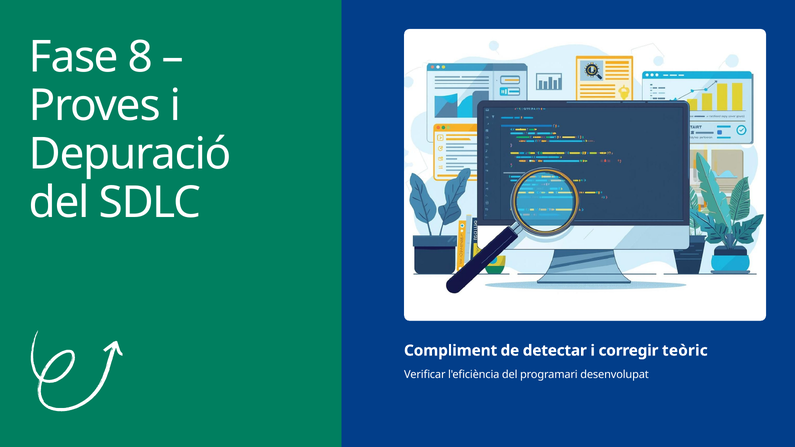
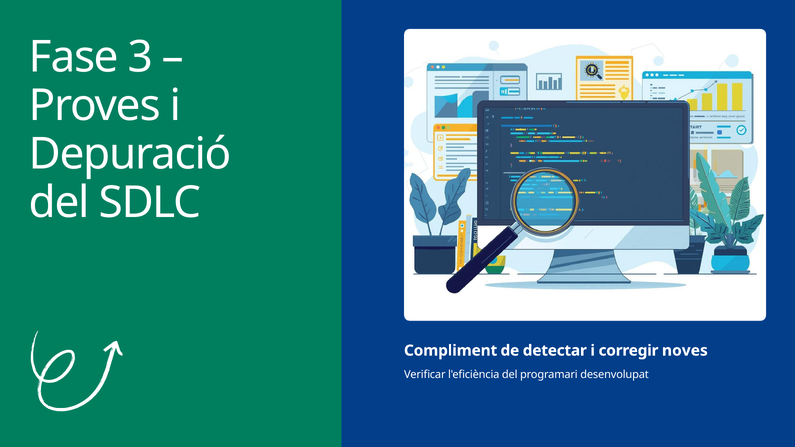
8: 8 -> 3
teòric: teòric -> noves
